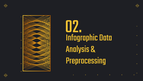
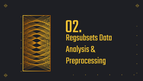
Infographic: Infographic -> Regsubsets
